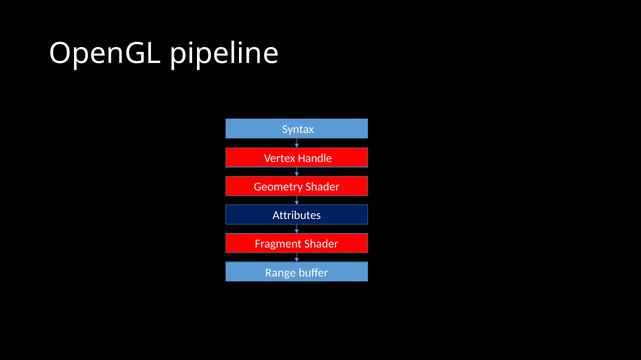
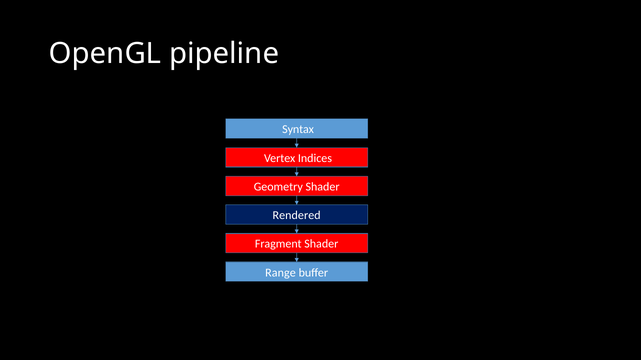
Handle: Handle -> Indices
Attributes: Attributes -> Rendered
